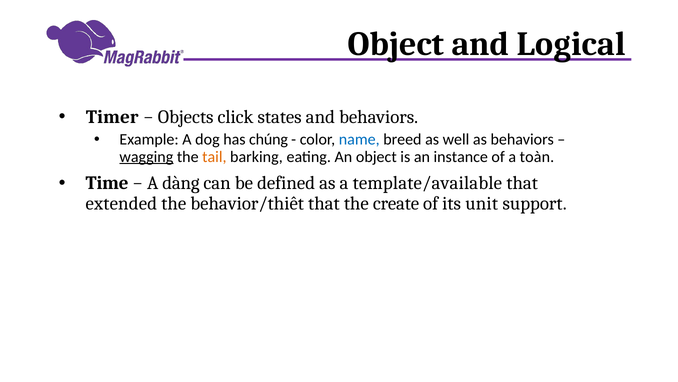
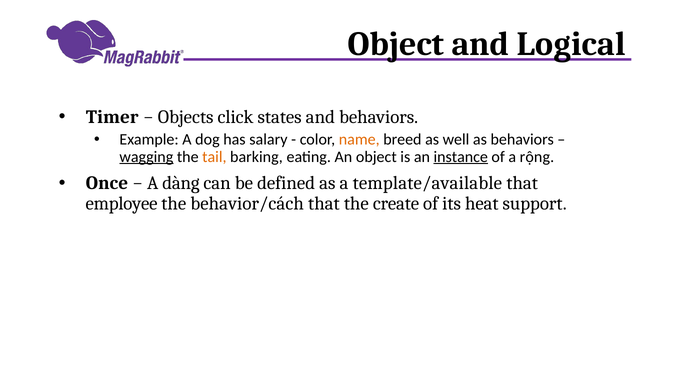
chúng: chúng -> salary
name colour: blue -> orange
instance underline: none -> present
toàn: toàn -> rộng
Time: Time -> Once
extended: extended -> employee
behavior/thiết: behavior/thiết -> behavior/cách
unit: unit -> heat
